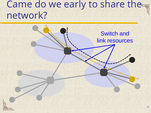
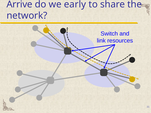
Came: Came -> Arrive
